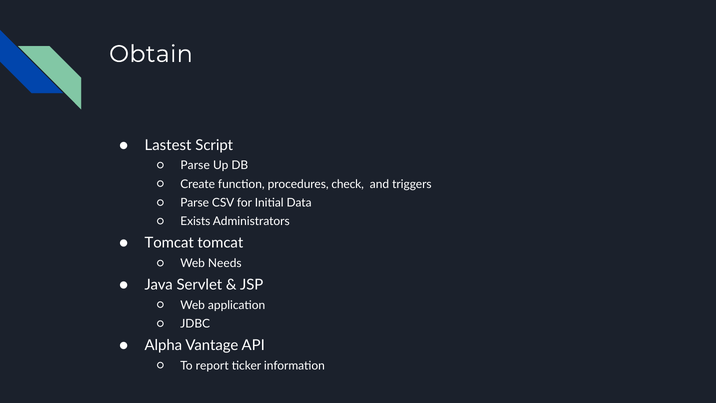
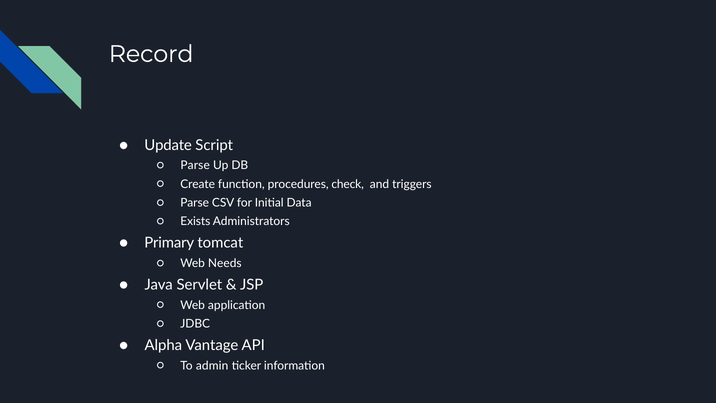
Obtain: Obtain -> Record
Lastest: Lastest -> Update
Tomcat at (169, 243): Tomcat -> Primary
report: report -> admin
